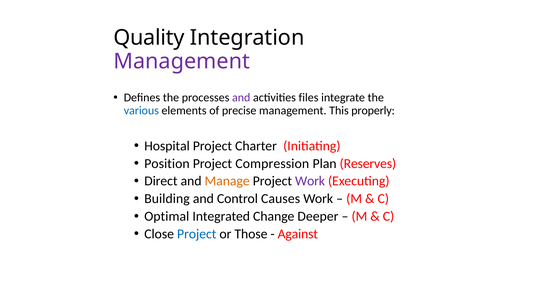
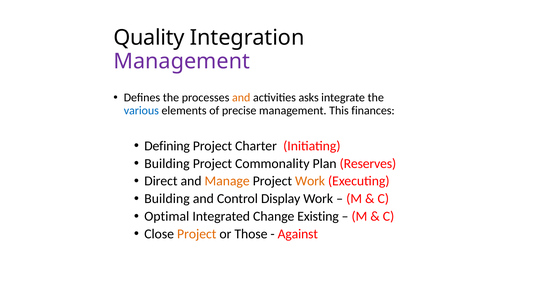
and at (241, 97) colour: purple -> orange
files: files -> asks
properly: properly -> finances
Hospital: Hospital -> Defining
Position at (167, 163): Position -> Building
Compression: Compression -> Commonality
Work at (310, 181) colour: purple -> orange
Causes: Causes -> Display
Deeper: Deeper -> Existing
Project at (197, 234) colour: blue -> orange
